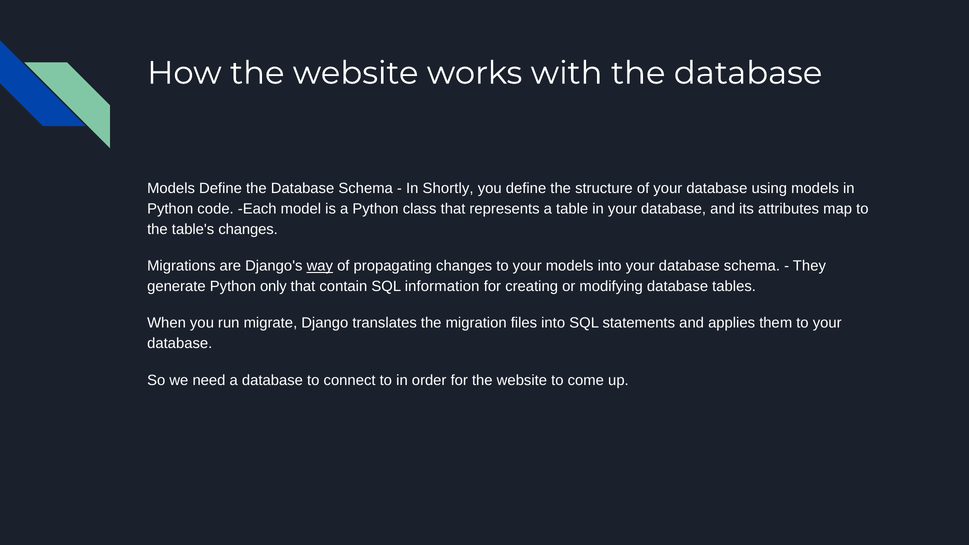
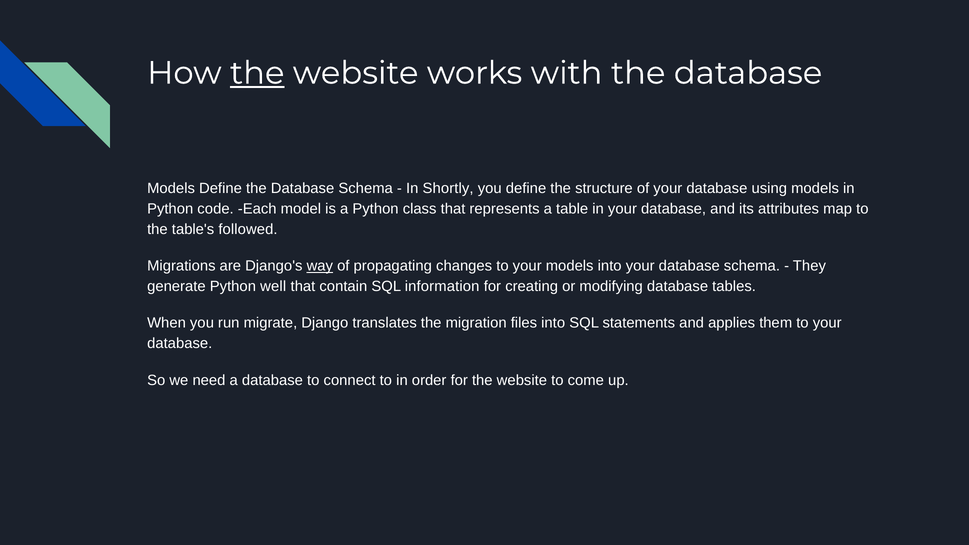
the at (257, 73) underline: none -> present
table's changes: changes -> followed
only: only -> well
